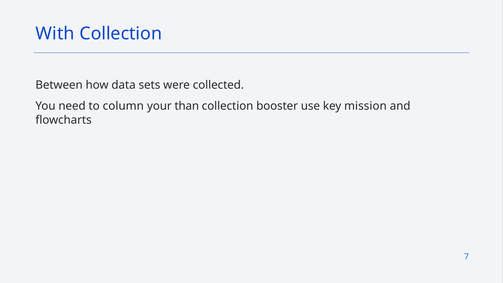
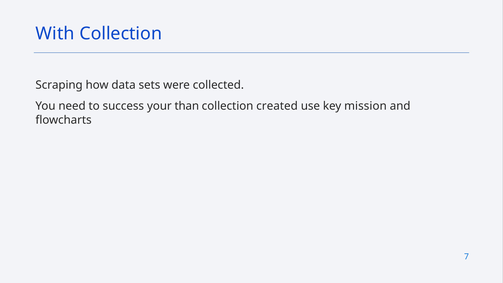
Between: Between -> Scraping
column: column -> success
booster: booster -> created
